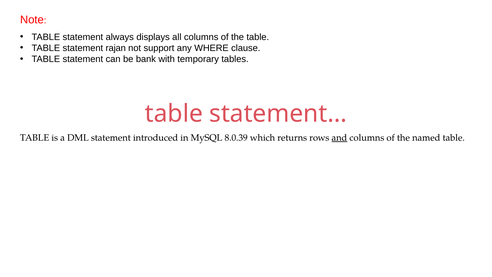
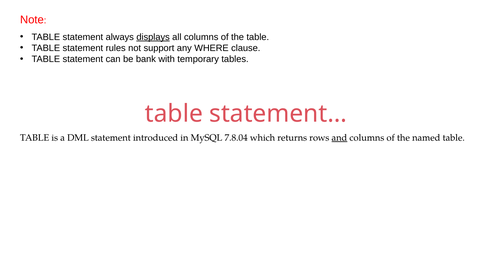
displays underline: none -> present
rajan: rajan -> rules
8.0.39: 8.0.39 -> 7.8.04
